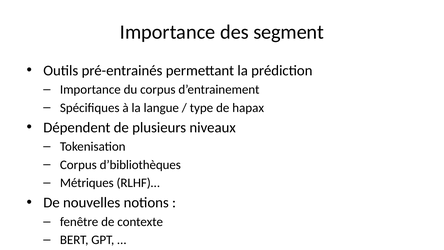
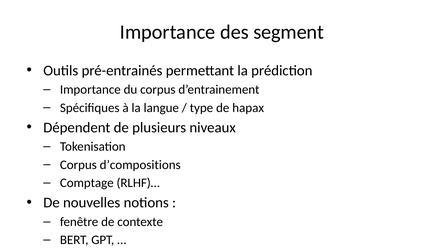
d’bibliothèques: d’bibliothèques -> d’compositions
Métriques: Métriques -> Comptage
